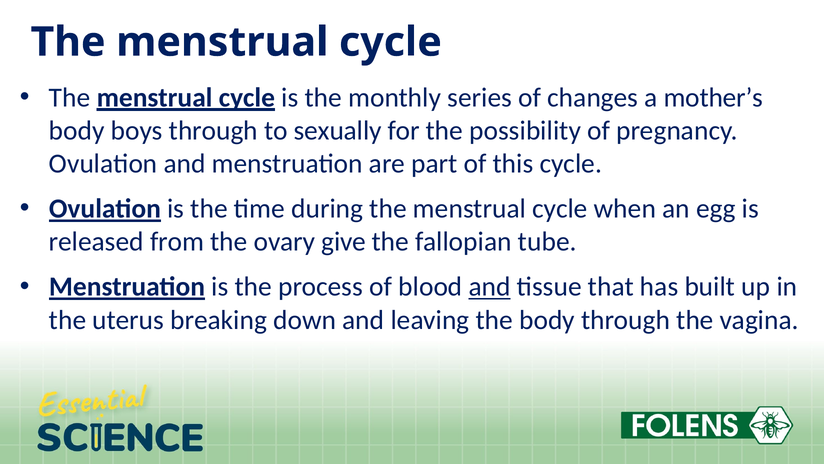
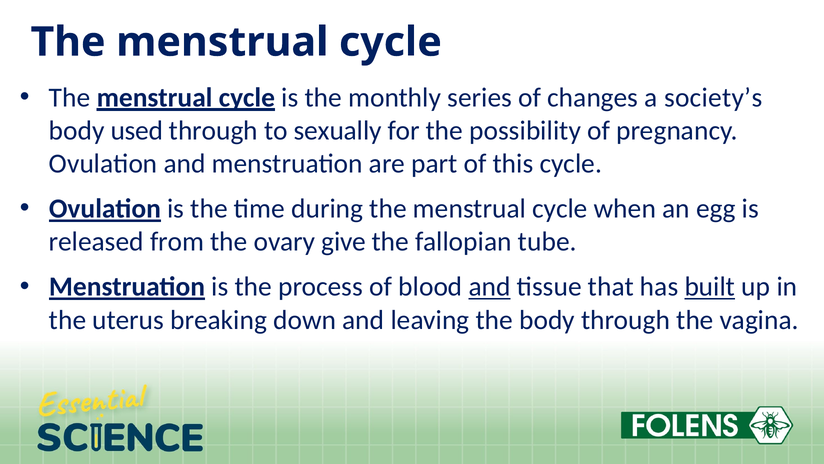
mother’s: mother’s -> society’s
boys: boys -> used
built underline: none -> present
